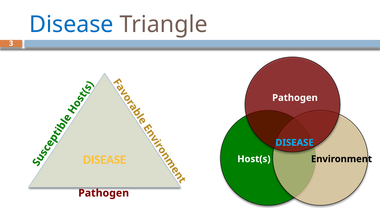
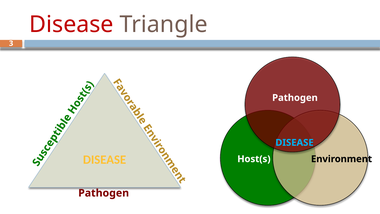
Disease at (71, 25) colour: blue -> red
